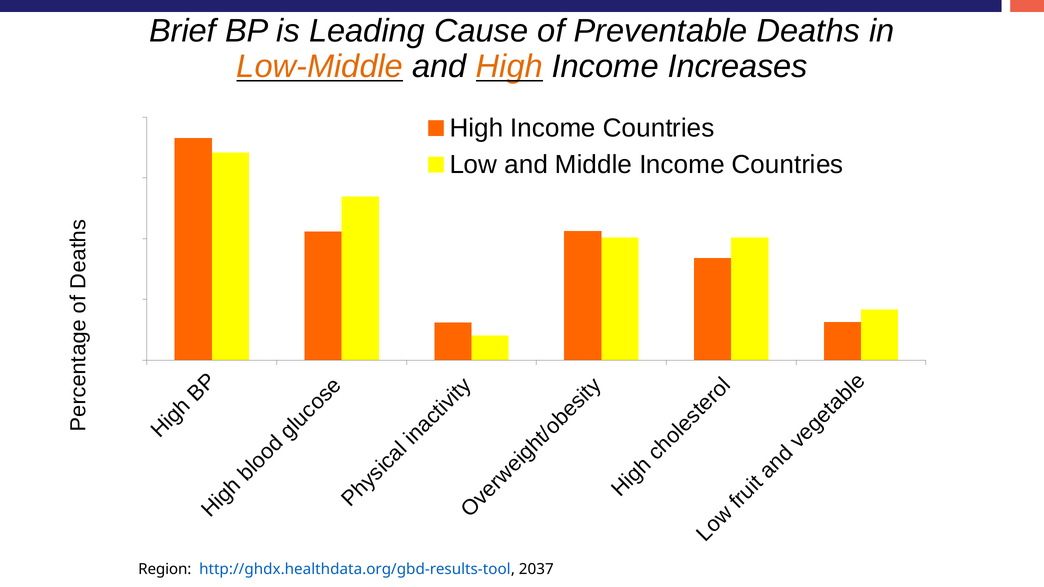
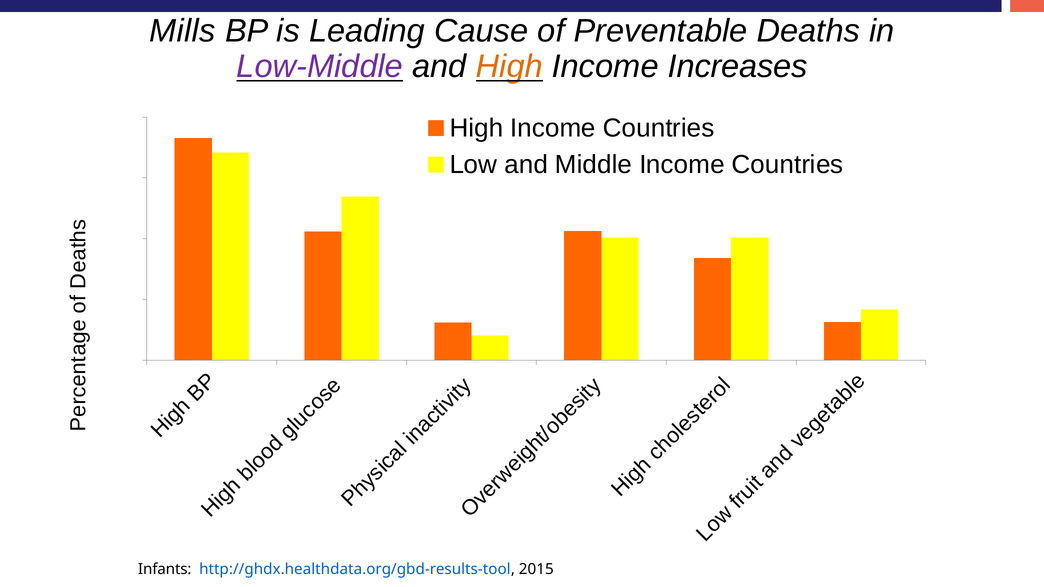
Brief: Brief -> Mills
Low-Middle colour: orange -> purple
Region: Region -> Infants
2037: 2037 -> 2015
